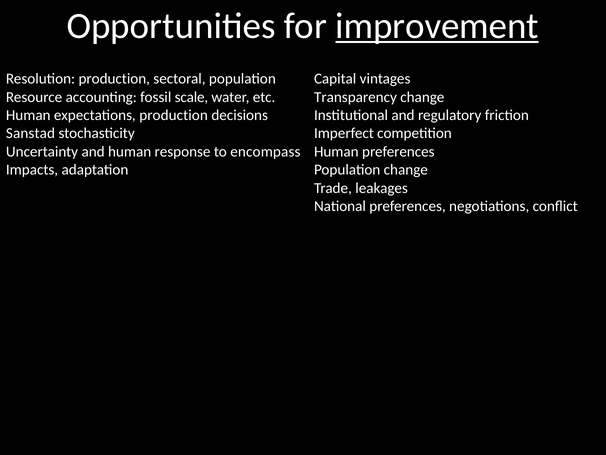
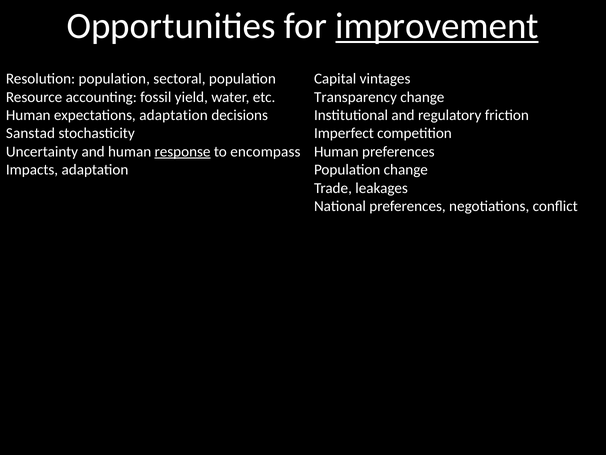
Resolution production: production -> population
scale: scale -> yield
expectations production: production -> adaptation
response underline: none -> present
